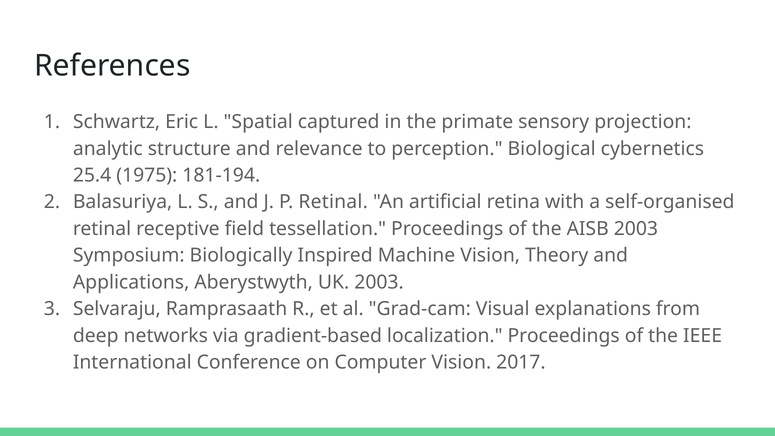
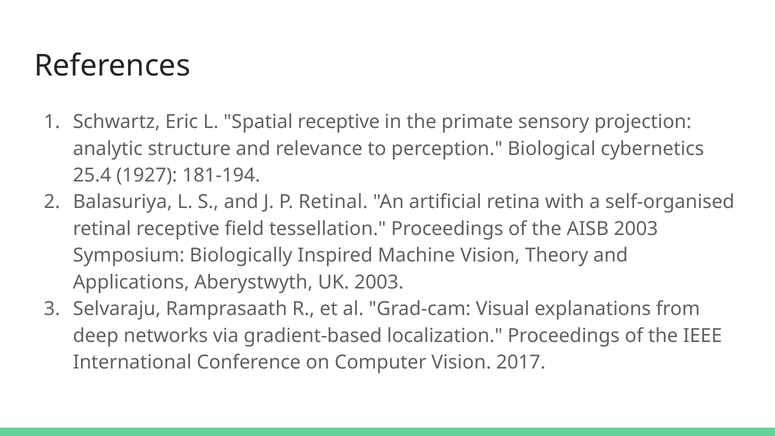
Spatial captured: captured -> receptive
1975: 1975 -> 1927
